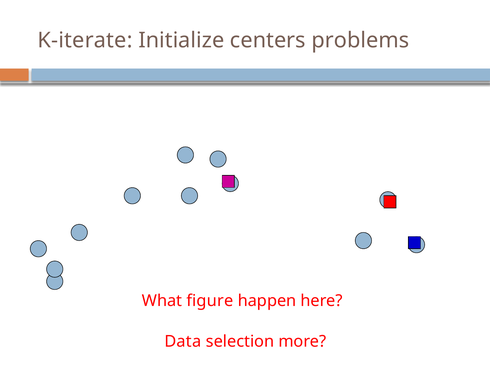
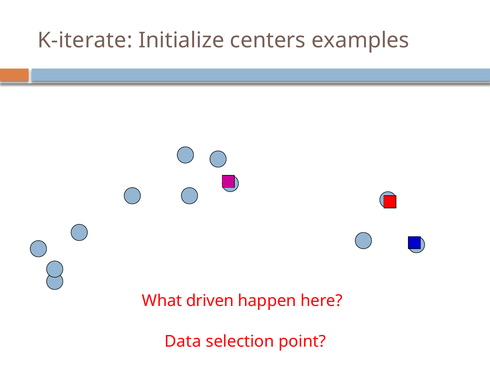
problems: problems -> examples
figure: figure -> driven
more: more -> point
